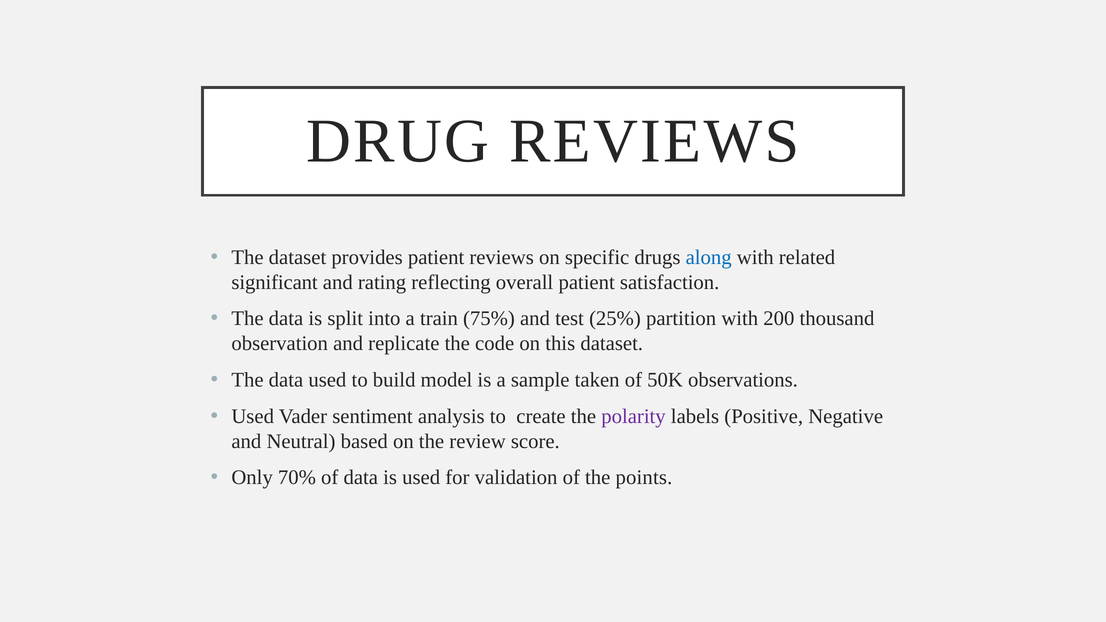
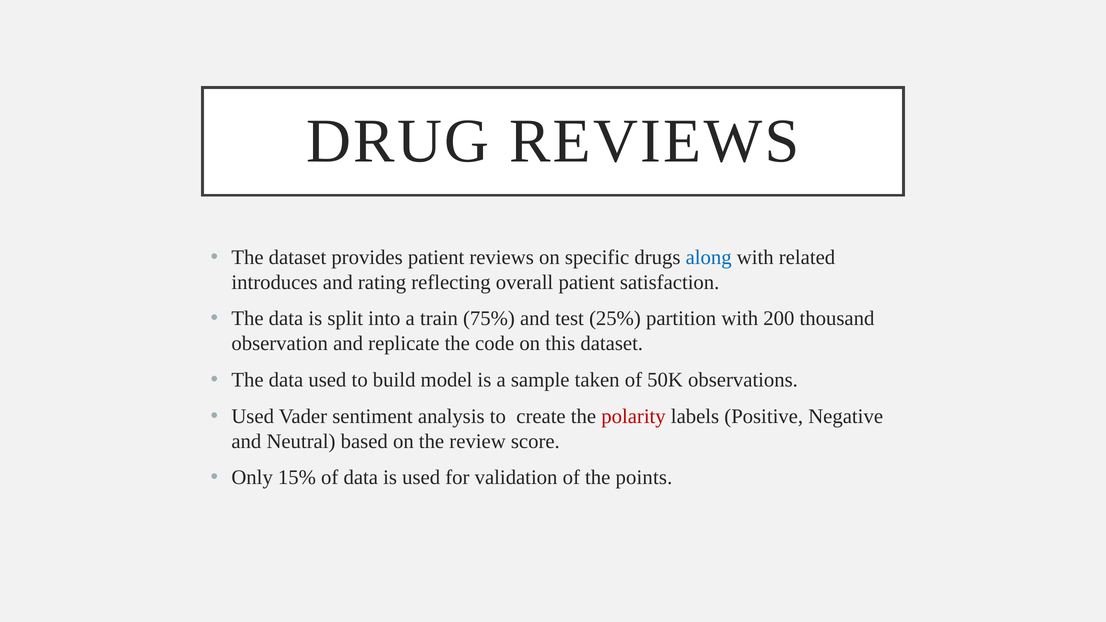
significant: significant -> introduces
polarity colour: purple -> red
70%: 70% -> 15%
